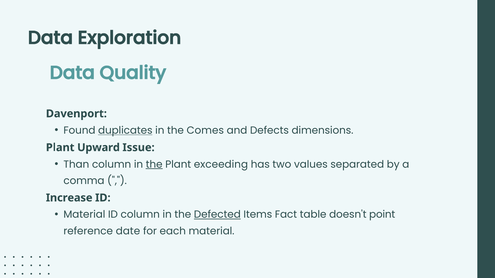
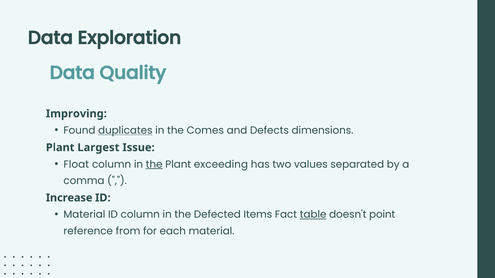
Davenport: Davenport -> Improving
Upward: Upward -> Largest
Than: Than -> Float
Defected underline: present -> none
table underline: none -> present
date: date -> from
